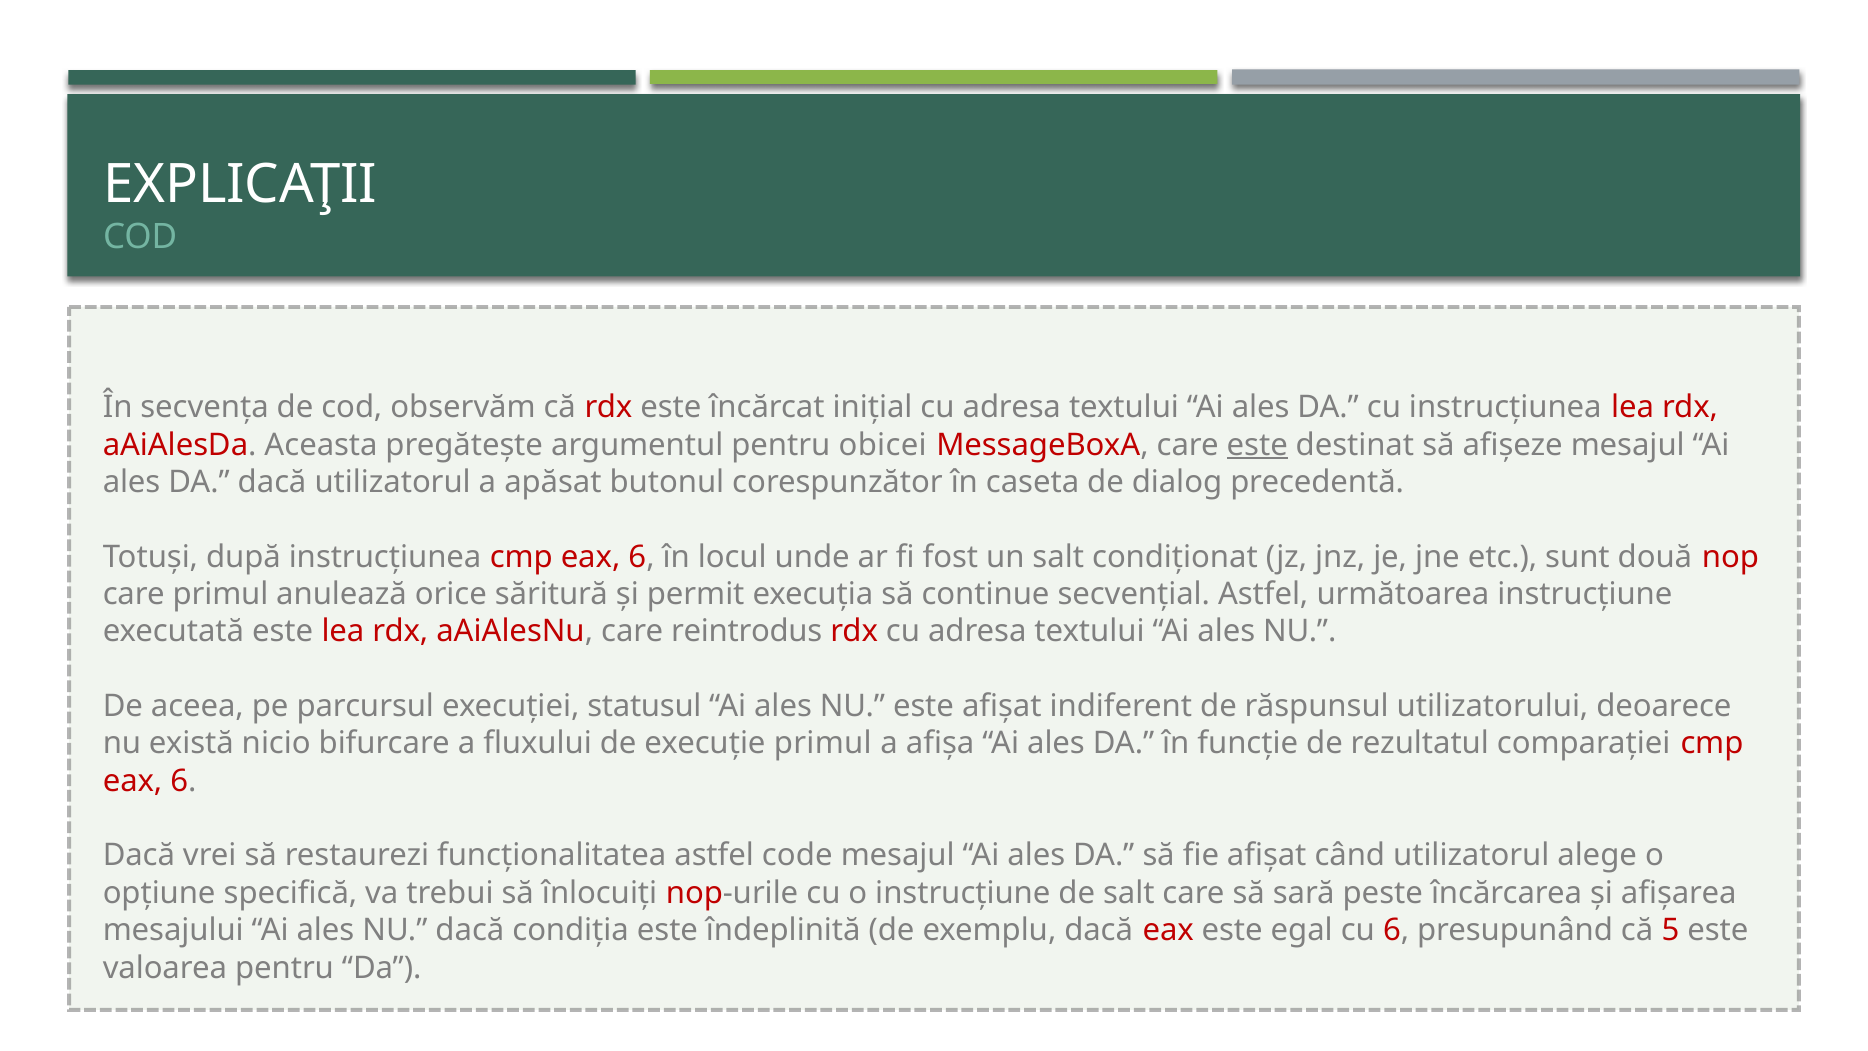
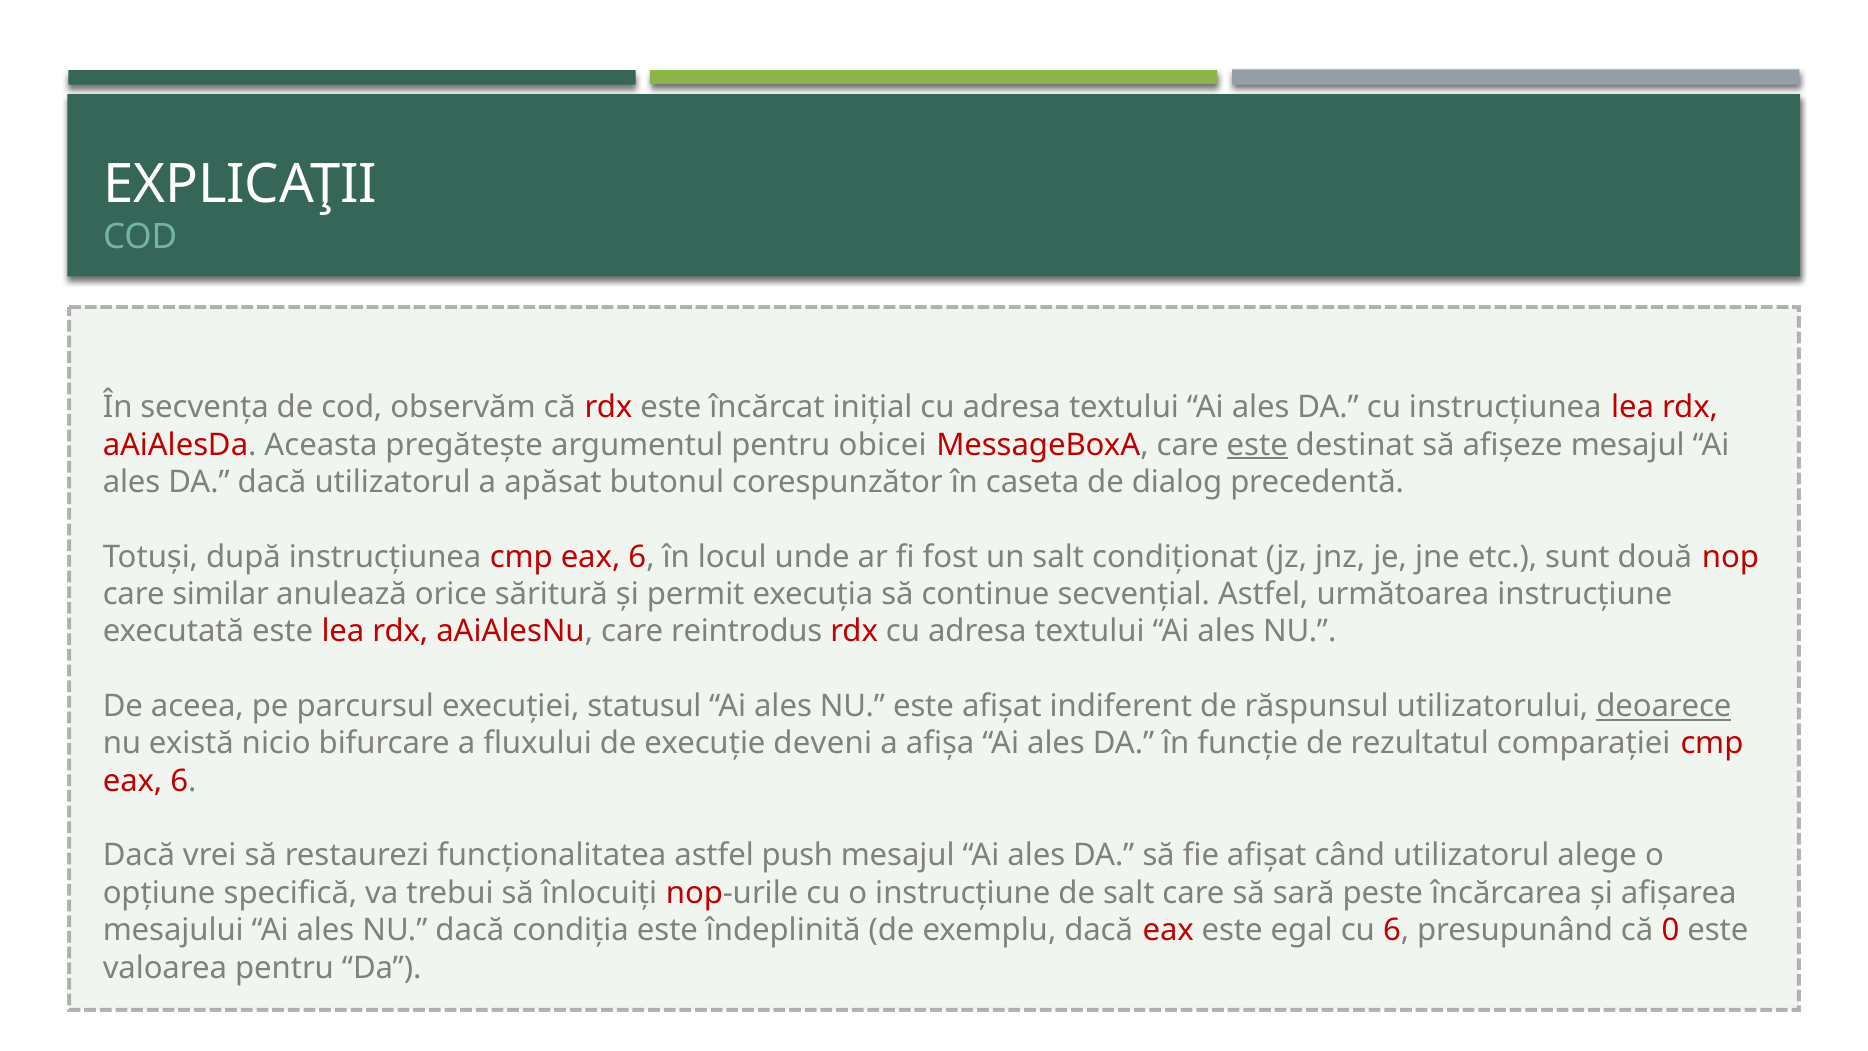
care primul: primul -> similar
deoarece underline: none -> present
execuție primul: primul -> deveni
code: code -> push
5: 5 -> 0
